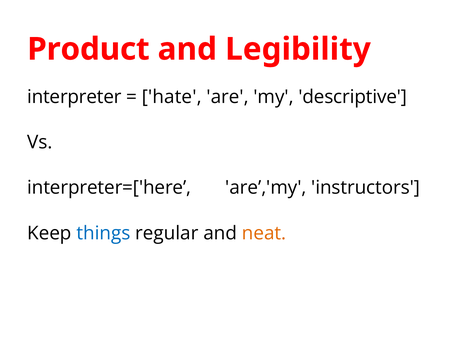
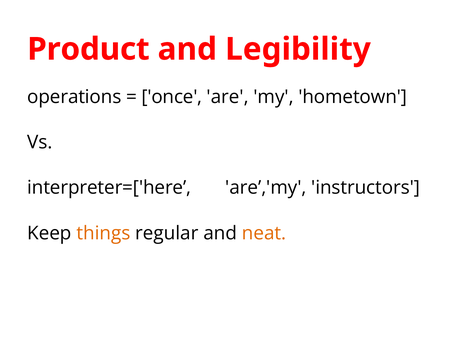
interpreter: interpreter -> operations
hate: hate -> once
descriptive: descriptive -> hometown
things colour: blue -> orange
